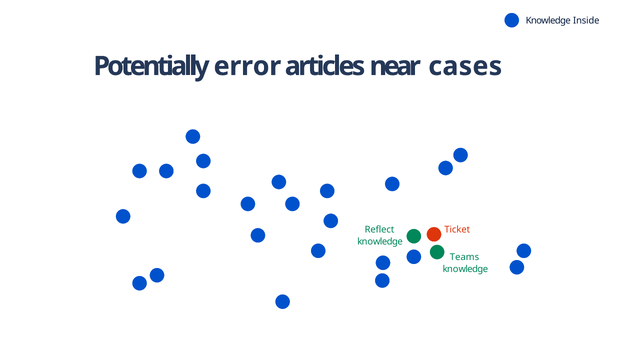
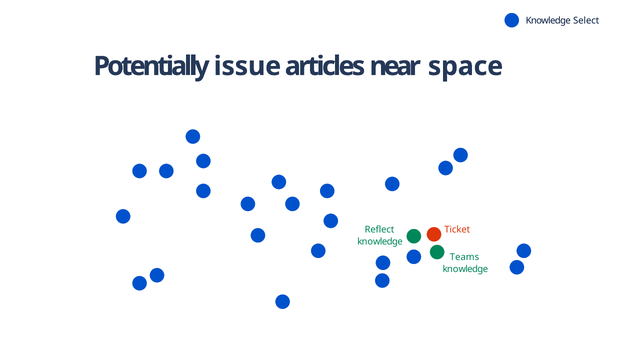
Inside: Inside -> Select
error: error -> issue
cases: cases -> space
